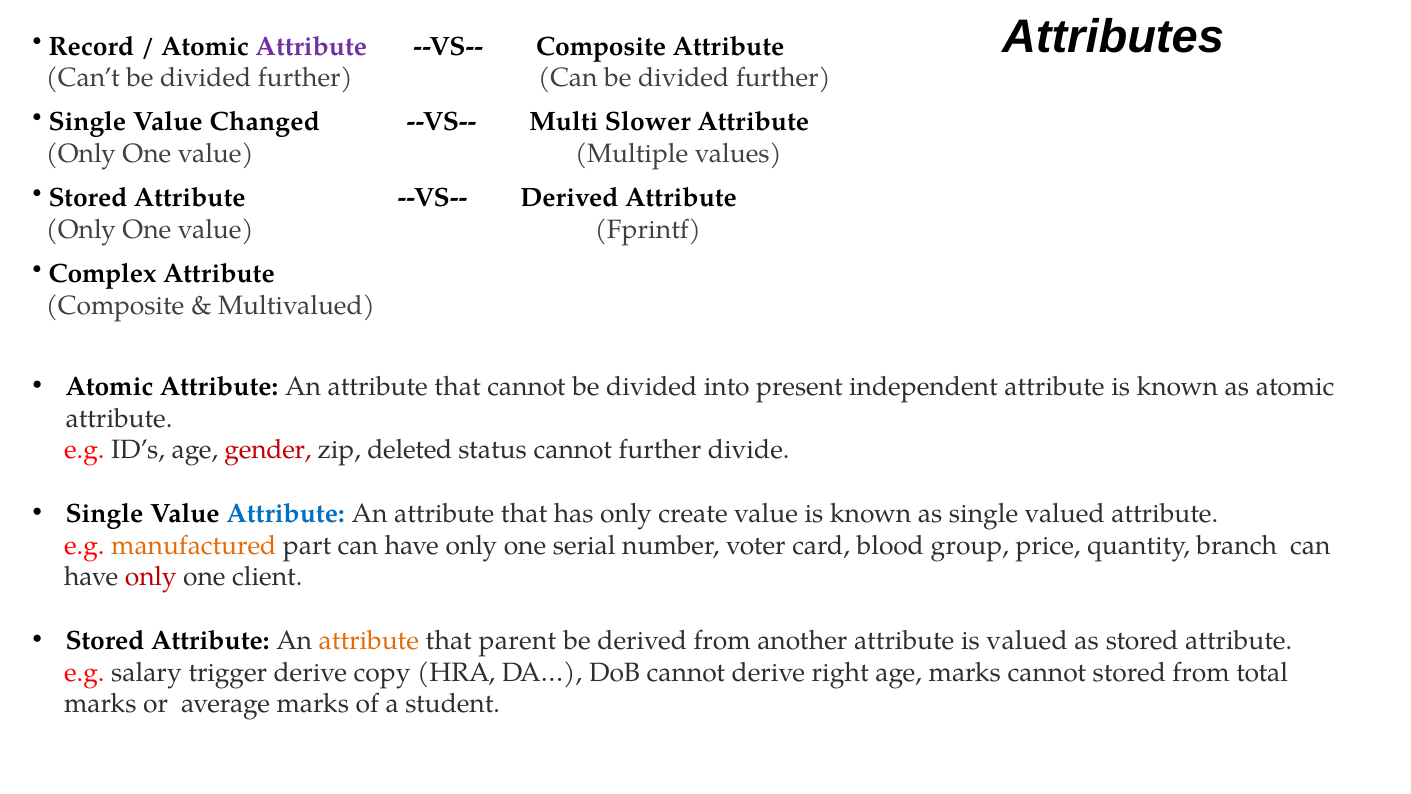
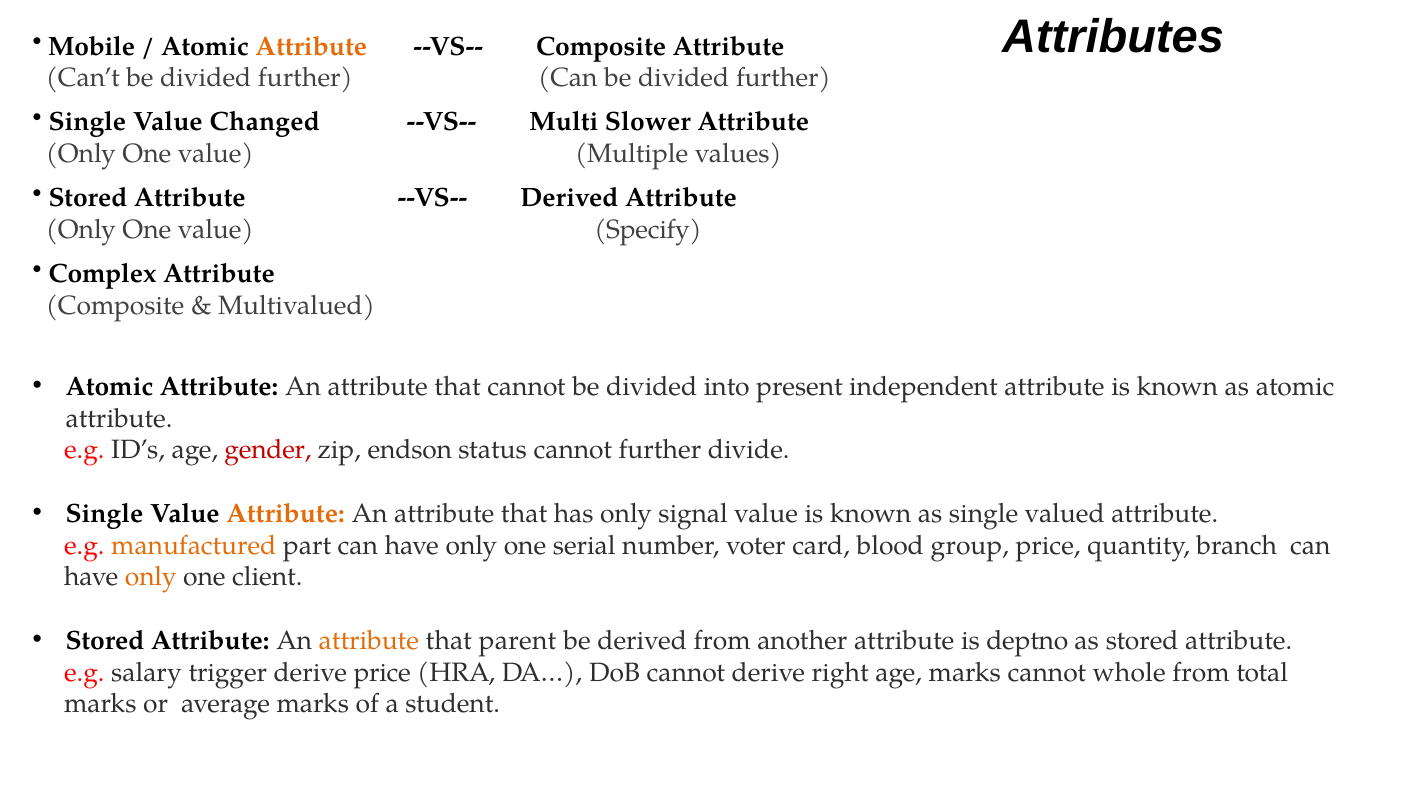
Record: Record -> Mobile
Attribute at (311, 46) colour: purple -> orange
Fprintf: Fprintf -> Specify
deleted: deleted -> endson
Attribute at (285, 513) colour: blue -> orange
create: create -> signal
only at (151, 577) colour: red -> orange
is valued: valued -> deptno
derive copy: copy -> price
cannot stored: stored -> whole
